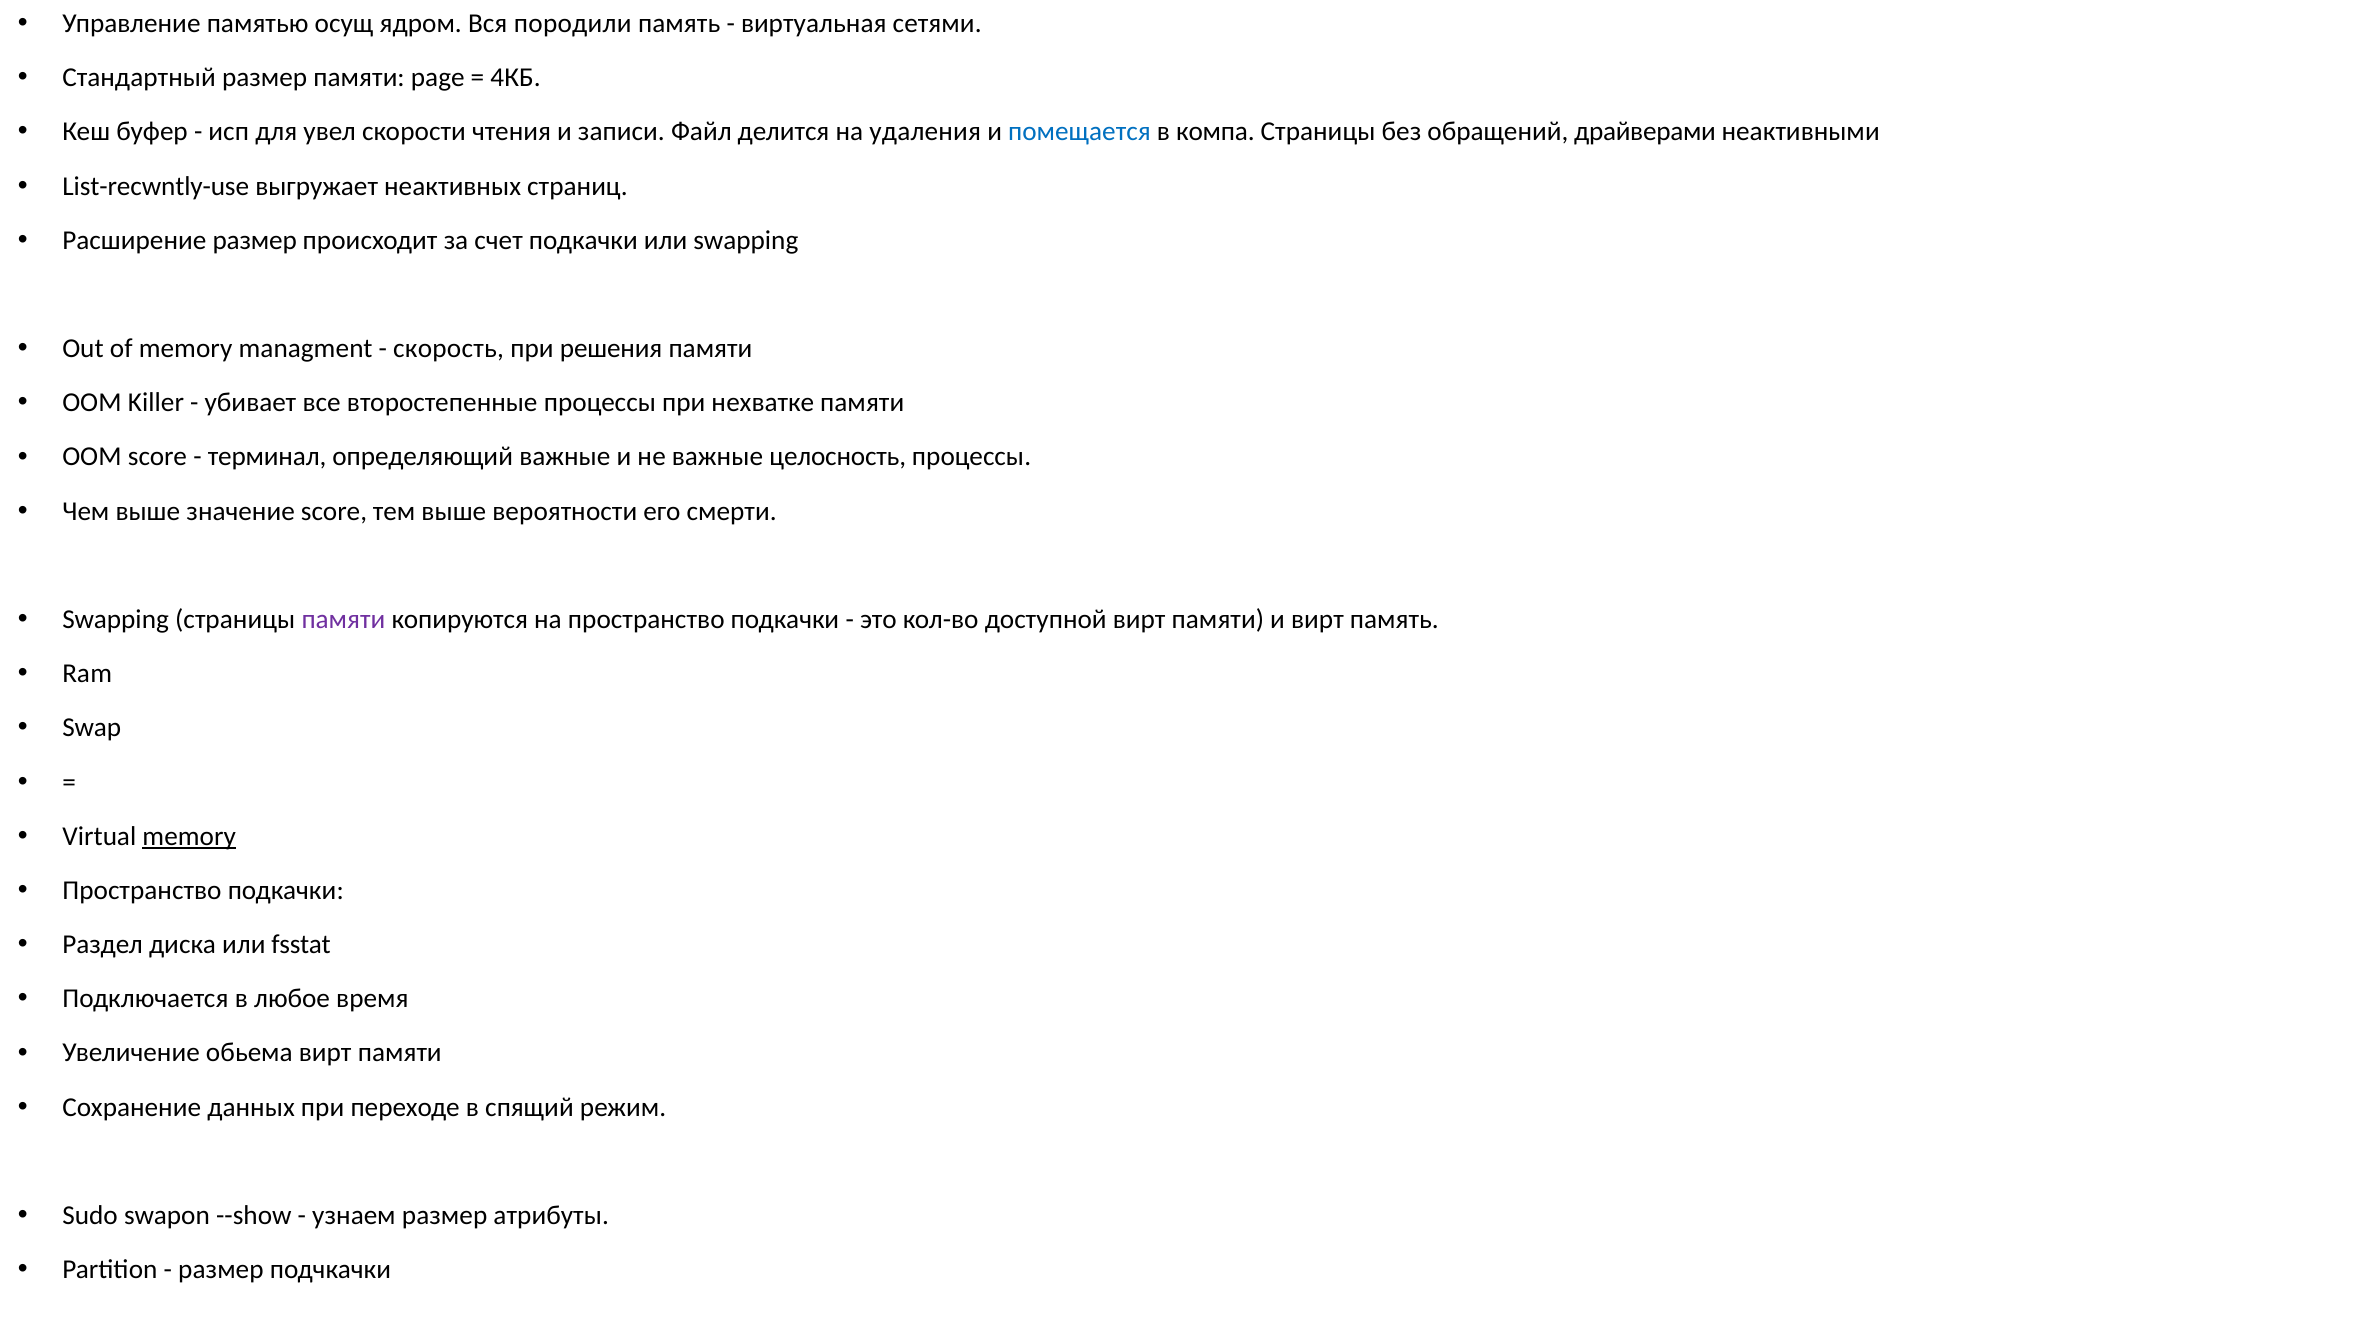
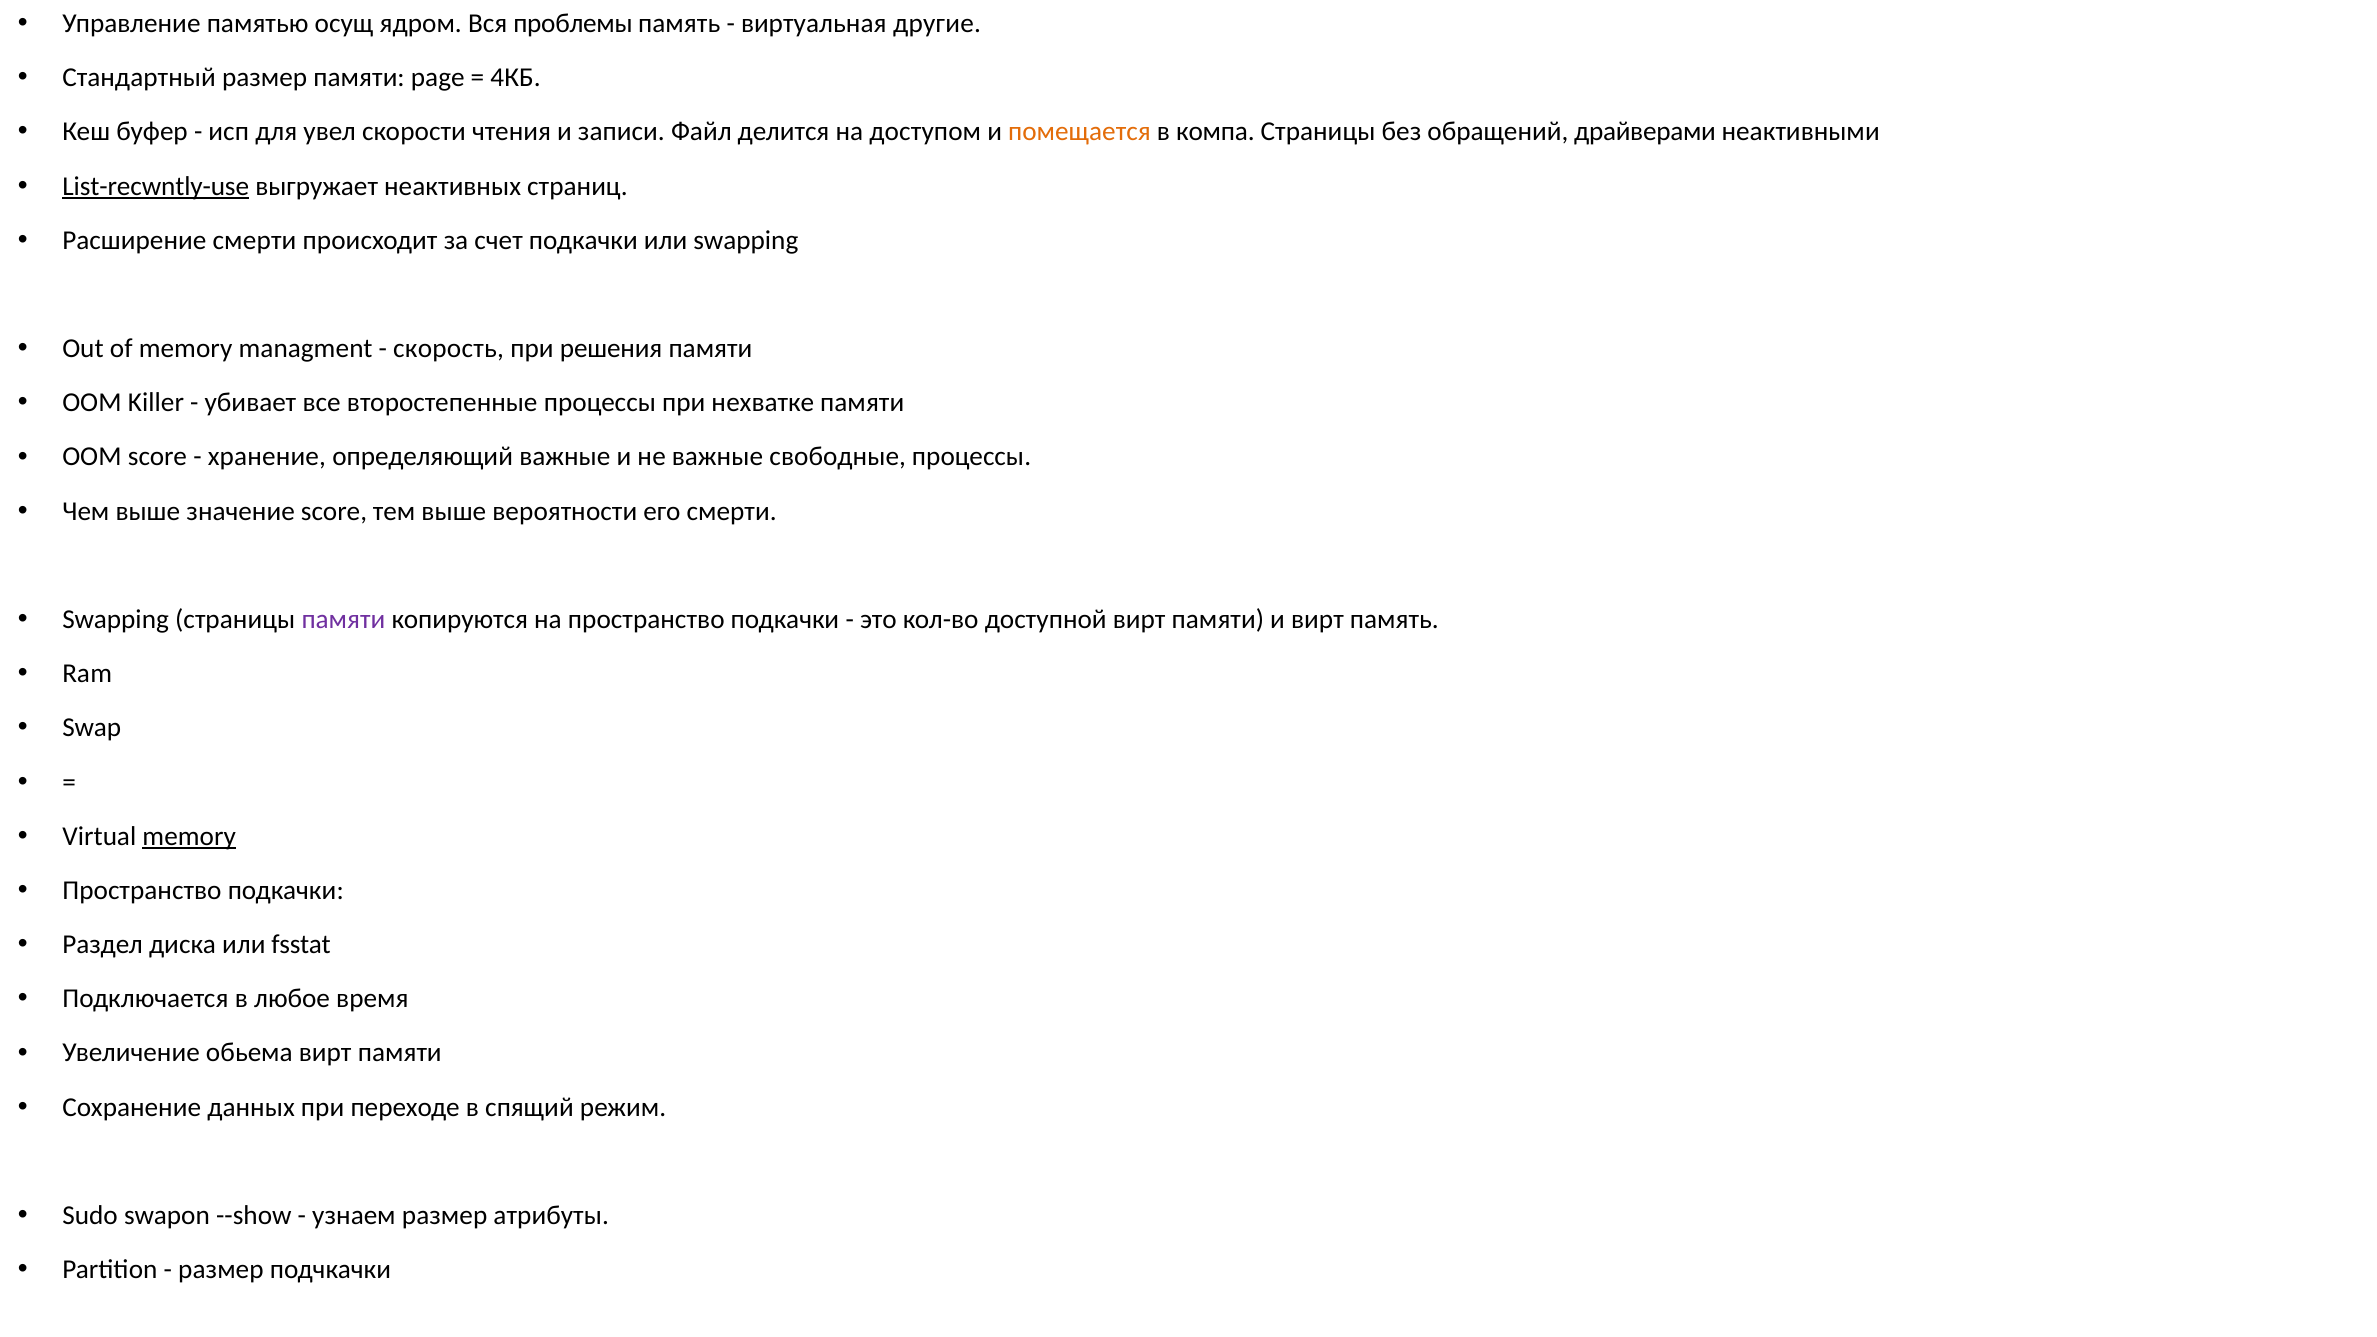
породили: породили -> проблемы
сетями: сетями -> другие
удаления: удаления -> доступом
помещается colour: blue -> orange
List-recwntly-use underline: none -> present
Расширение размер: размер -> смерти
терминал: терминал -> хранение
целосность: целосность -> свободные
